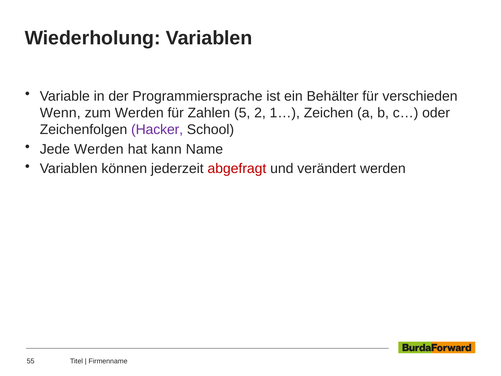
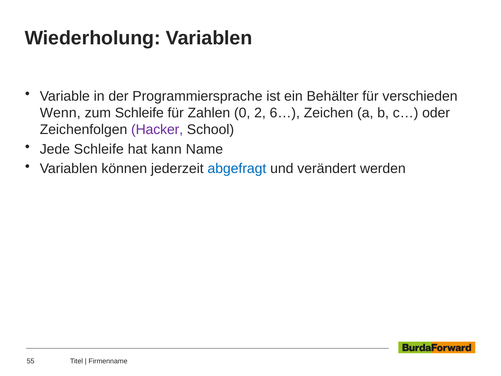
zum Werden: Werden -> Schleife
5: 5 -> 0
1…: 1… -> 6…
Jede Werden: Werden -> Schleife
abgefragt colour: red -> blue
